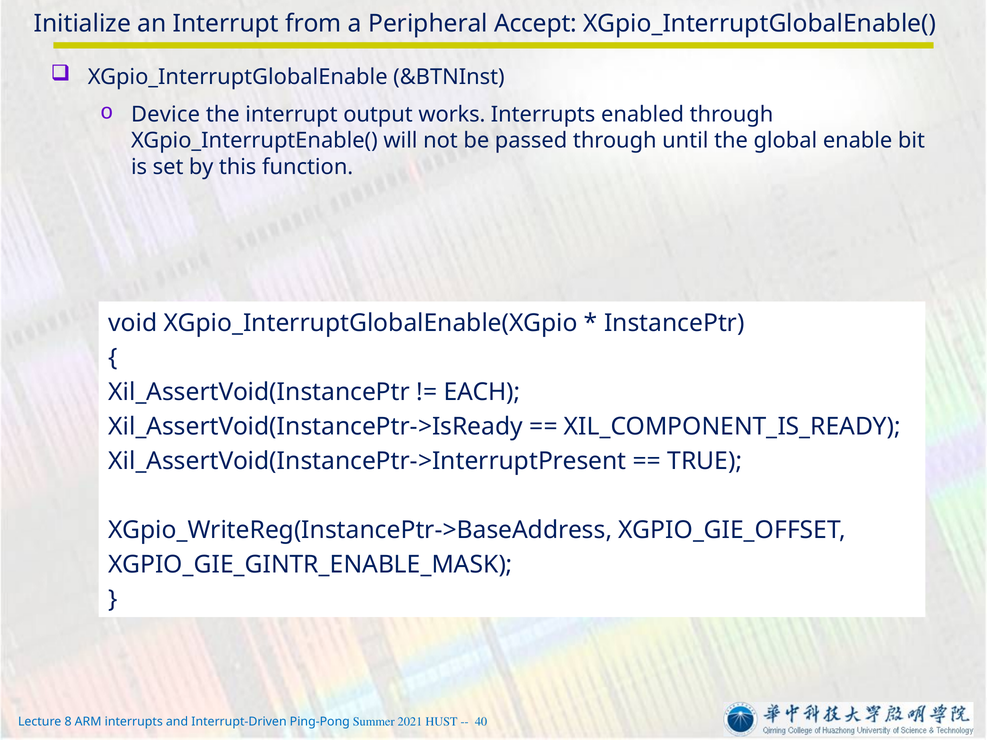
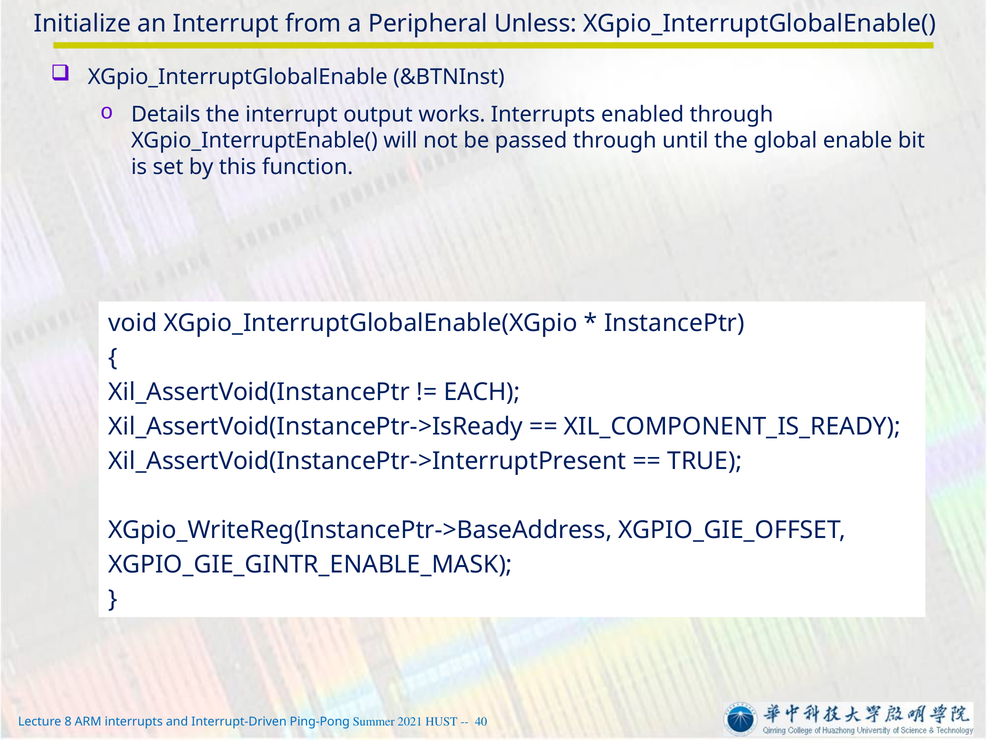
Accept: Accept -> Unless
Device: Device -> Details
